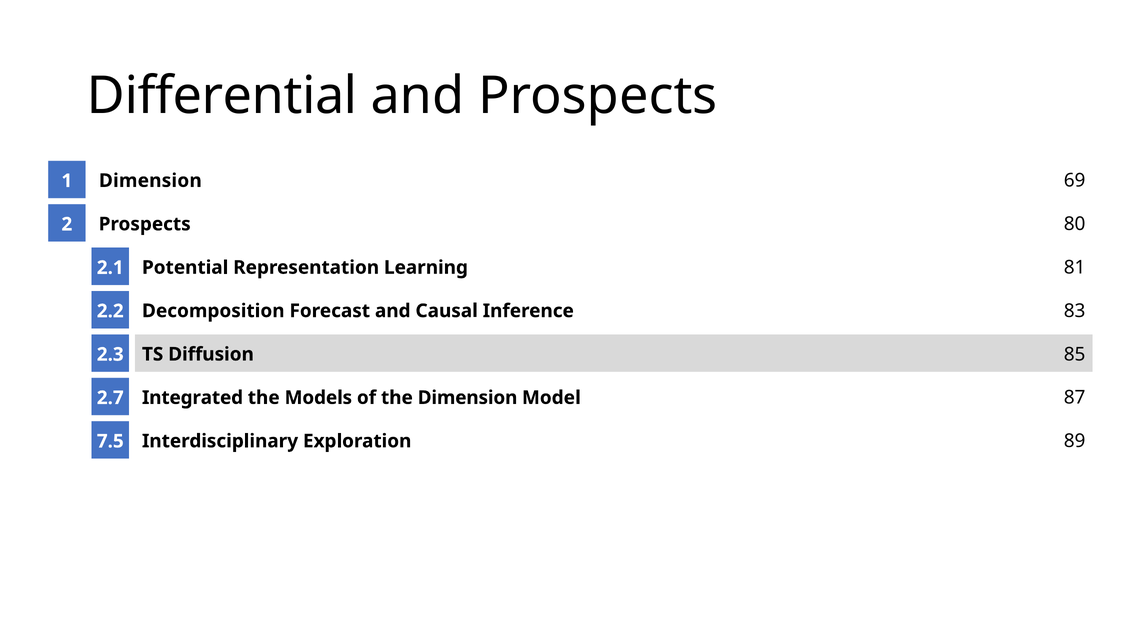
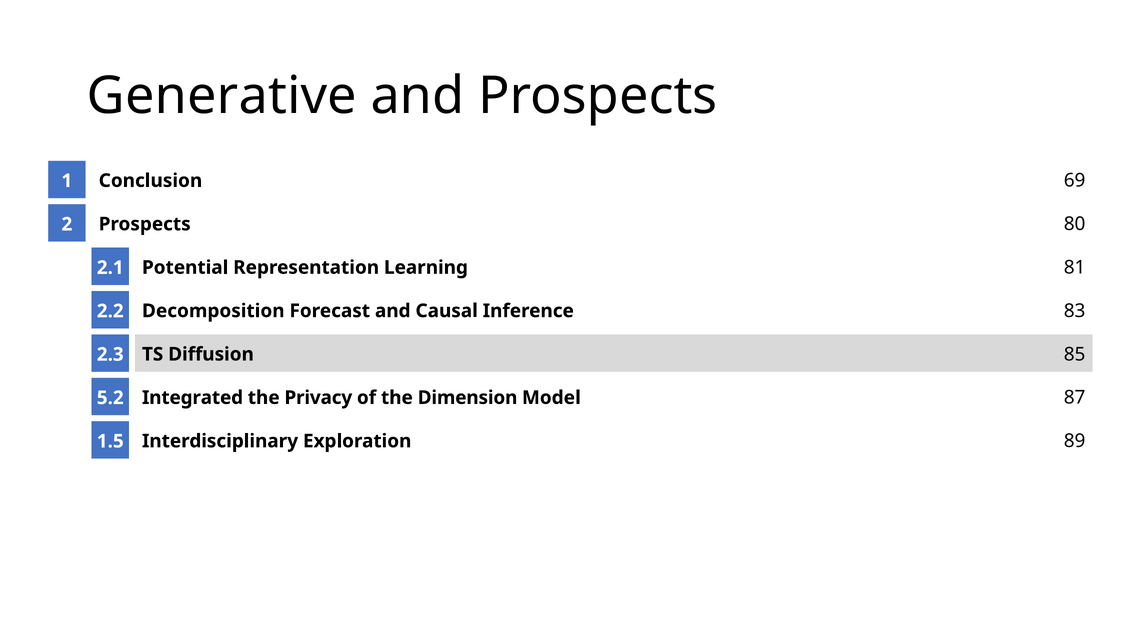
Differential: Differential -> Generative
Dimension at (150, 181): Dimension -> Conclusion
Models: Models -> Privacy
2.7: 2.7 -> 5.2
7.5: 7.5 -> 1.5
